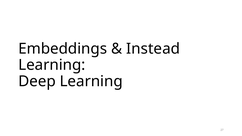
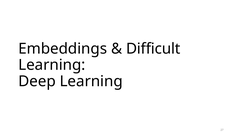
Instead: Instead -> Difficult
